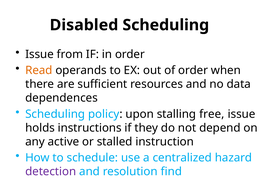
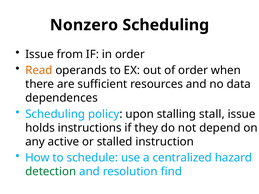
Disabled: Disabled -> Nonzero
free: free -> stall
detection colour: purple -> green
